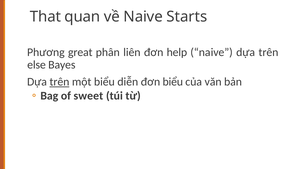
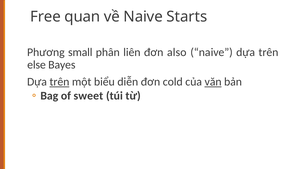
That: That -> Free
great: great -> small
help: help -> also
đơn biểu: biểu -> cold
văn underline: none -> present
